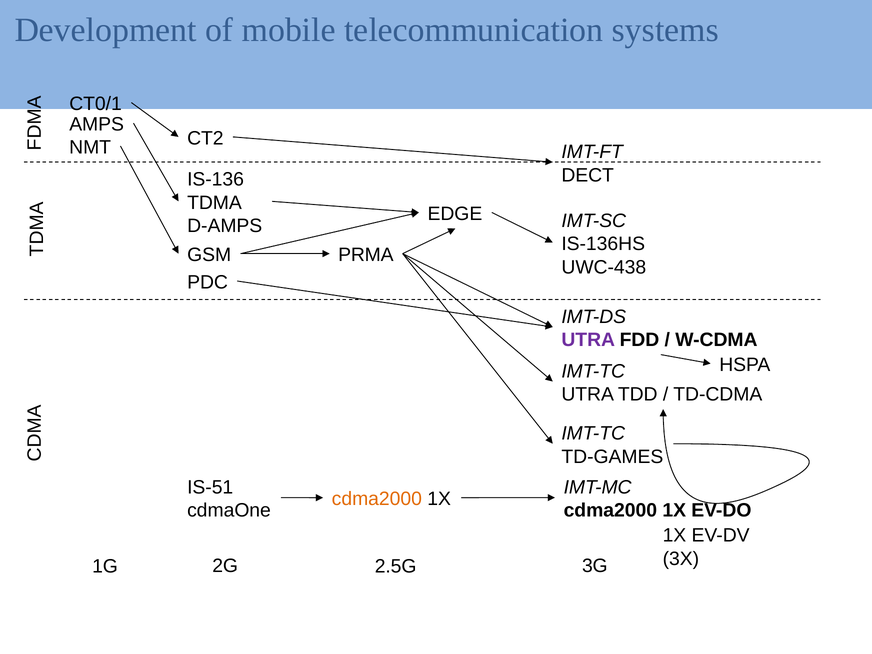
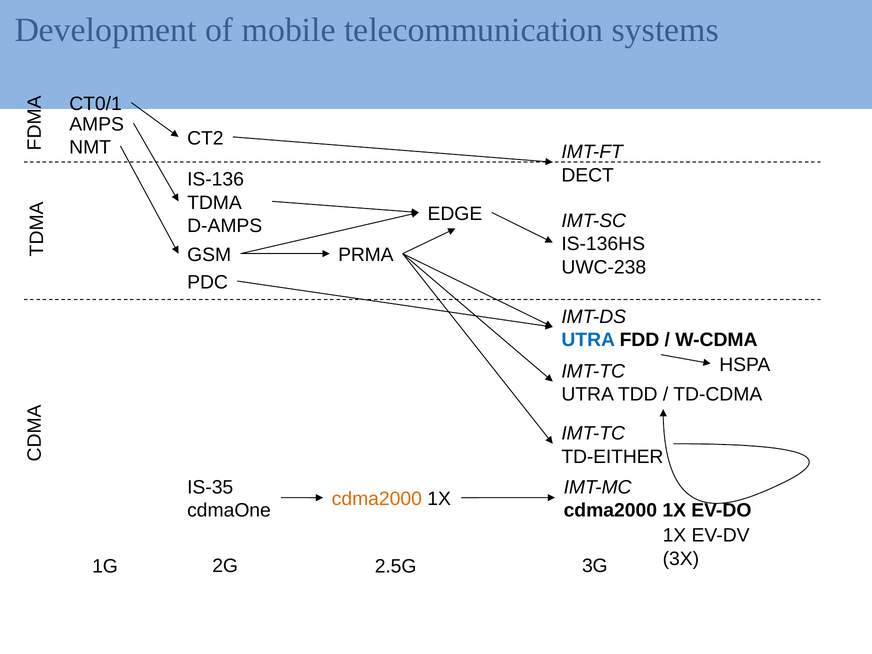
UWC-438: UWC-438 -> UWC-238
UTRA at (588, 340) colour: purple -> blue
TD-GAMES: TD-GAMES -> TD-EITHER
IS-51: IS-51 -> IS-35
